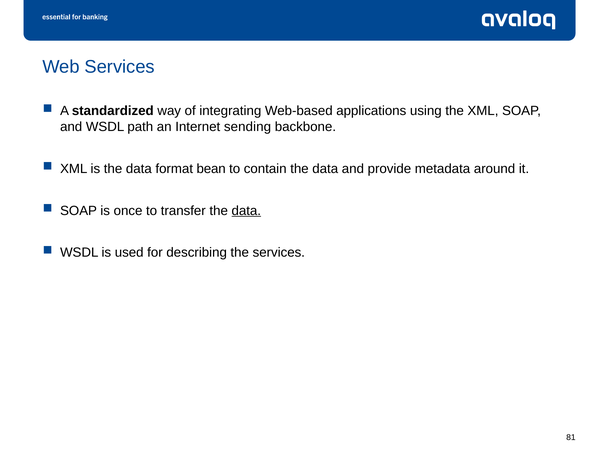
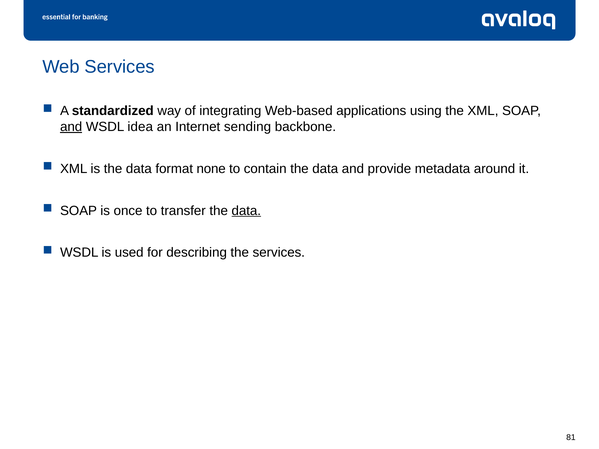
and at (71, 127) underline: none -> present
path: path -> idea
bean: bean -> none
